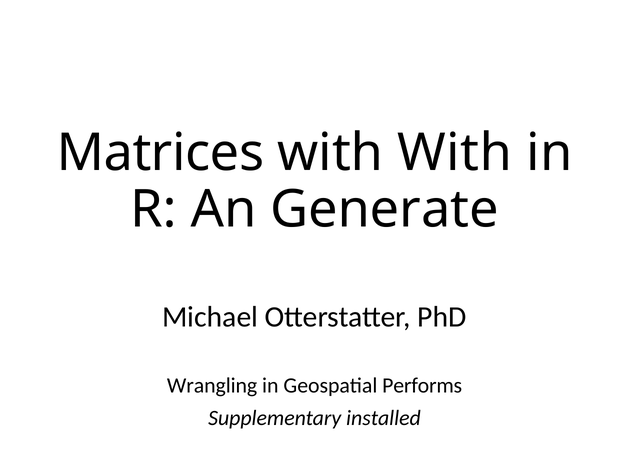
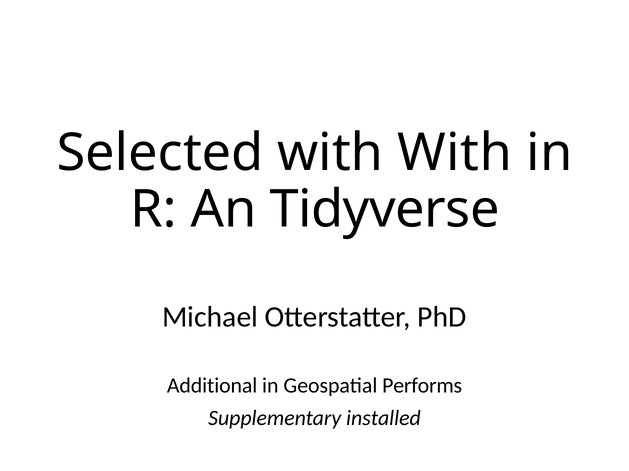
Matrices: Matrices -> Selected
Generate: Generate -> Tidyverse
Wrangling: Wrangling -> Additional
